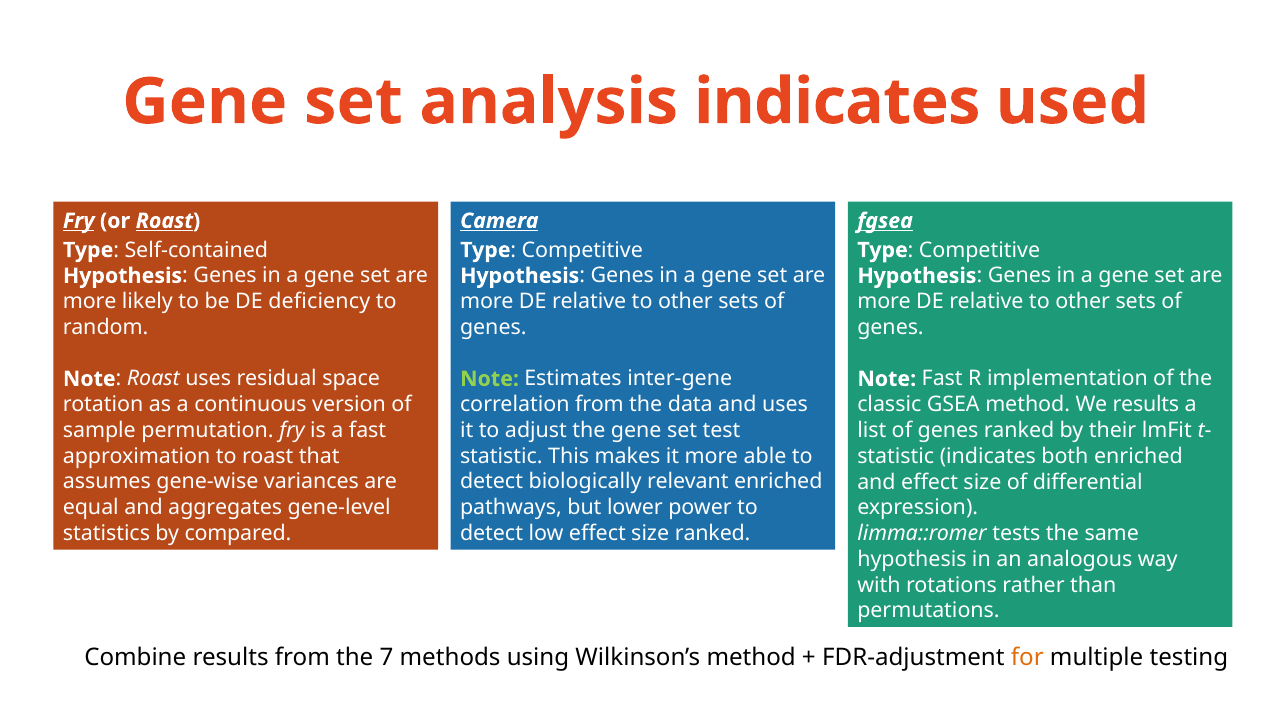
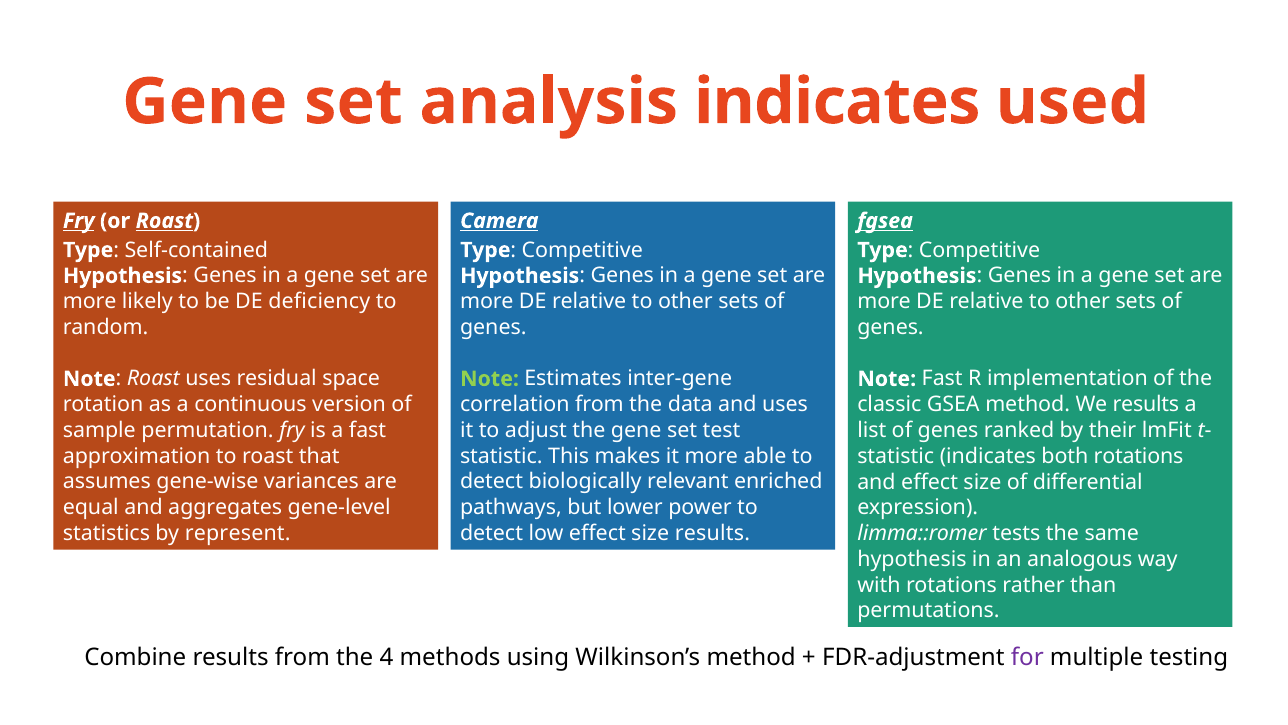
both enriched: enriched -> rotations
compared: compared -> represent
size ranked: ranked -> results
7: 7 -> 4
for colour: orange -> purple
